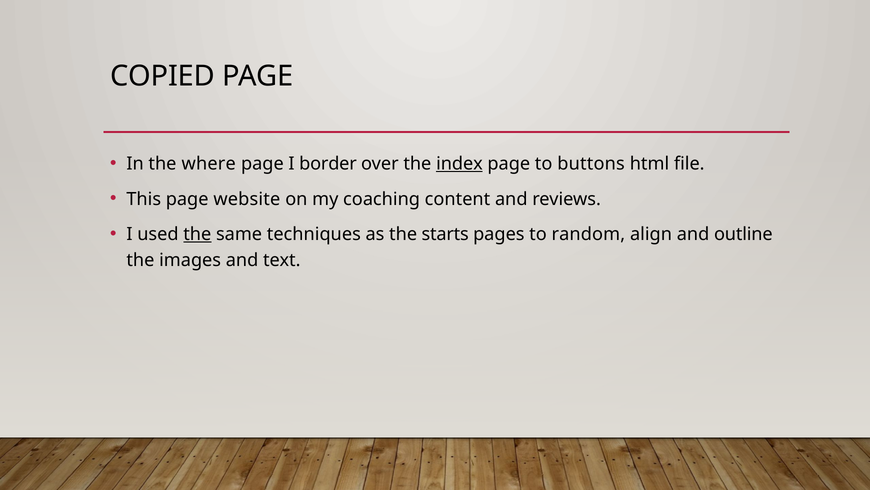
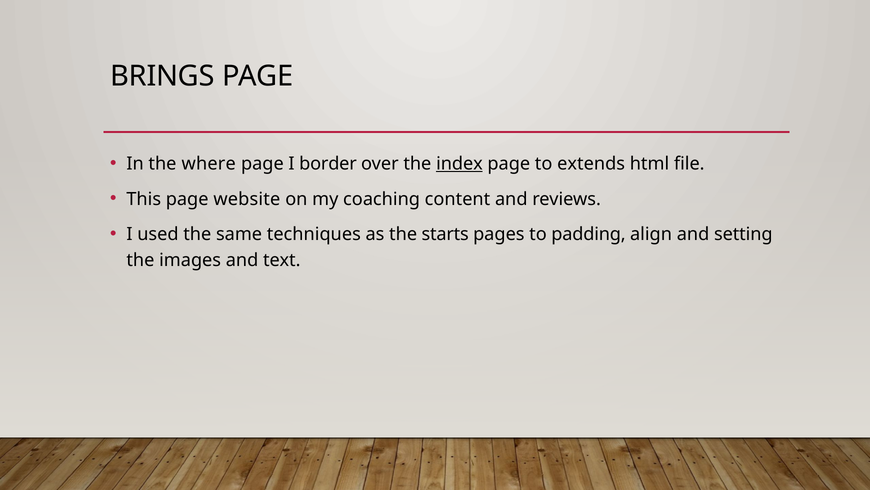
COPIED: COPIED -> BRINGS
buttons: buttons -> extends
the at (197, 234) underline: present -> none
random: random -> padding
outline: outline -> setting
